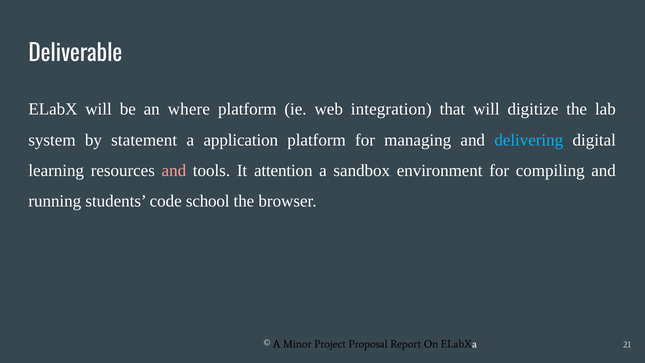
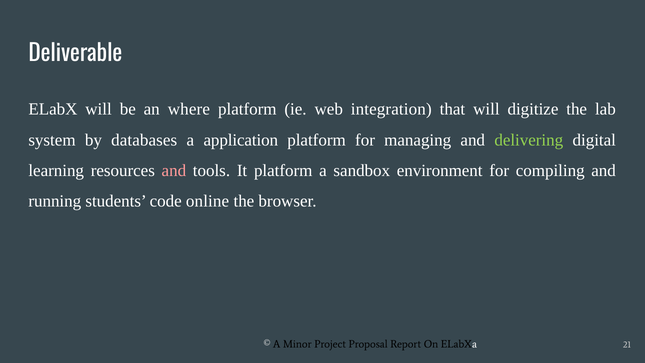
statement: statement -> databases
delivering colour: light blue -> light green
It attention: attention -> platform
school: school -> online
